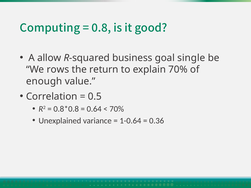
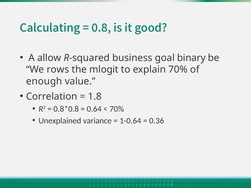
Computing: Computing -> Calculating
single: single -> binary
return: return -> mlogit
0.5: 0.5 -> 1.8
